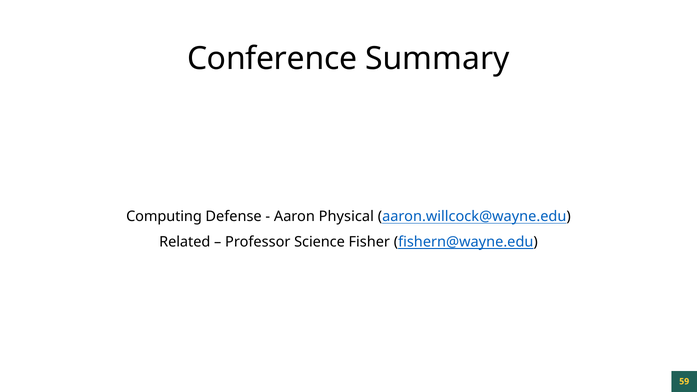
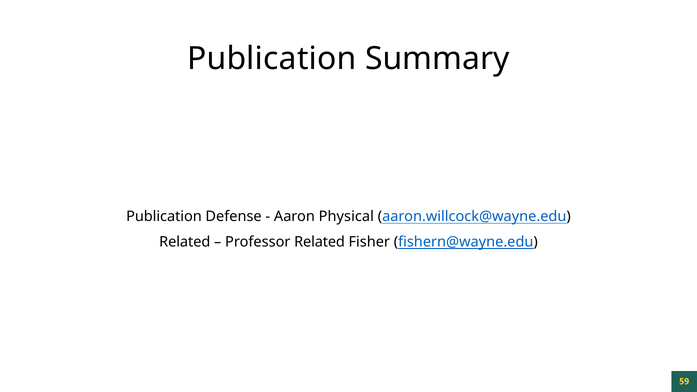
Conference at (272, 59): Conference -> Publication
Computing at (164, 217): Computing -> Publication
Professor Science: Science -> Related
